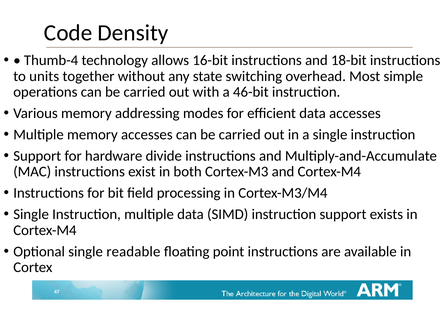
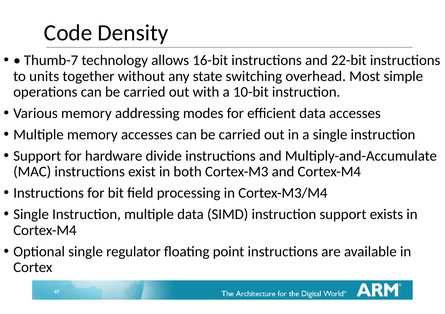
Thumb-4: Thumb-4 -> Thumb-7
18-bit: 18-bit -> 22-bit
46-bit: 46-bit -> 10-bit
readable: readable -> regulator
